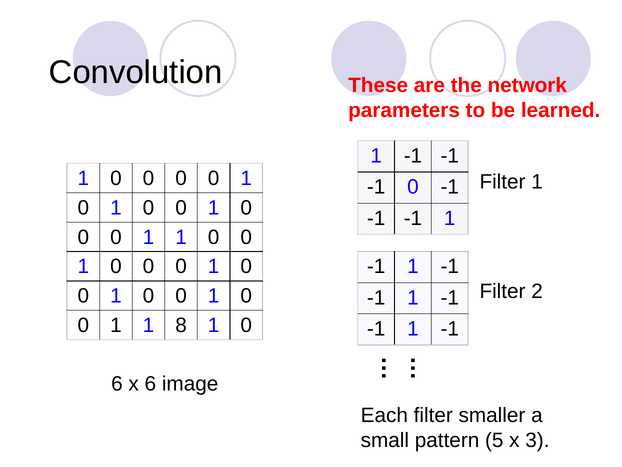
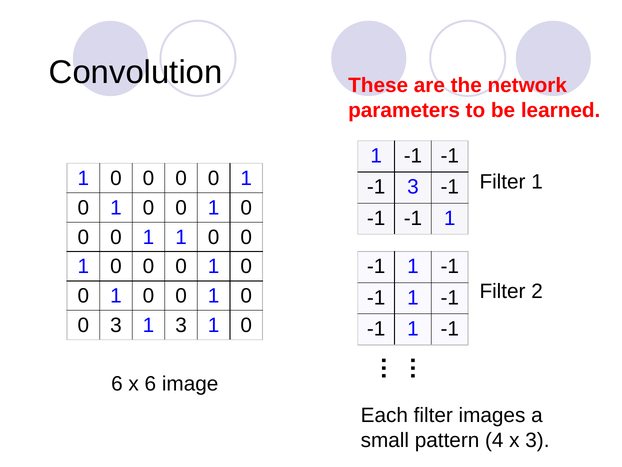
-1 0: 0 -> 3
1 at (116, 325): 1 -> 3
1 8: 8 -> 3
smaller: smaller -> images
5: 5 -> 4
